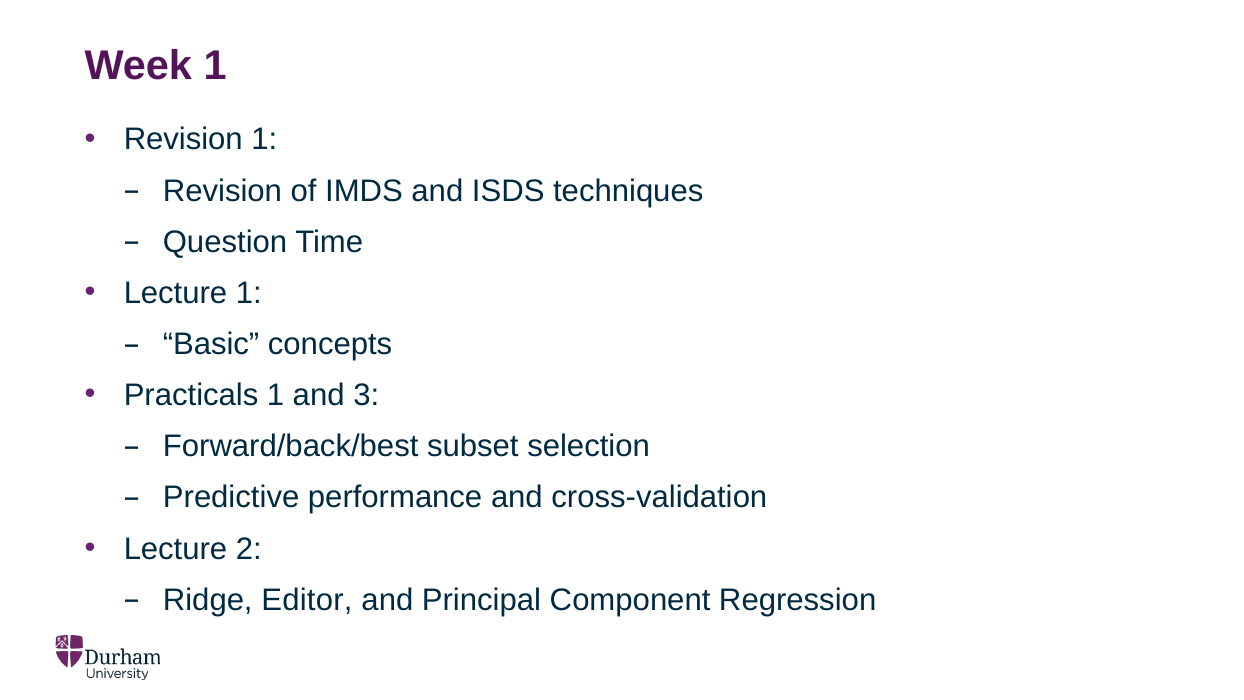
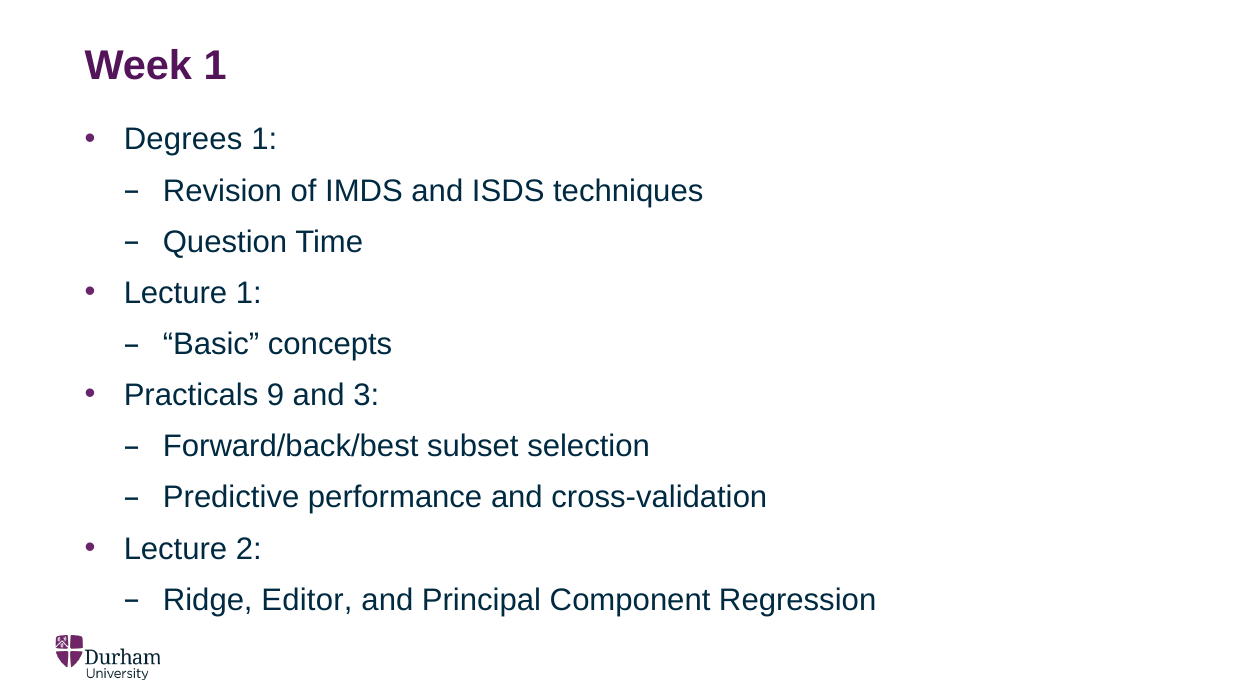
Revision at (183, 140): Revision -> Degrees
Practicals 1: 1 -> 9
